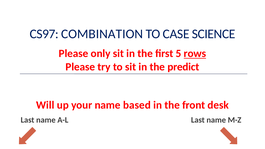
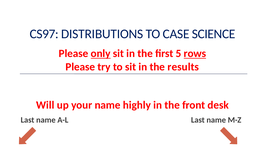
COMBINATION: COMBINATION -> DISTRIBUTIONS
only underline: none -> present
predict: predict -> results
based: based -> highly
